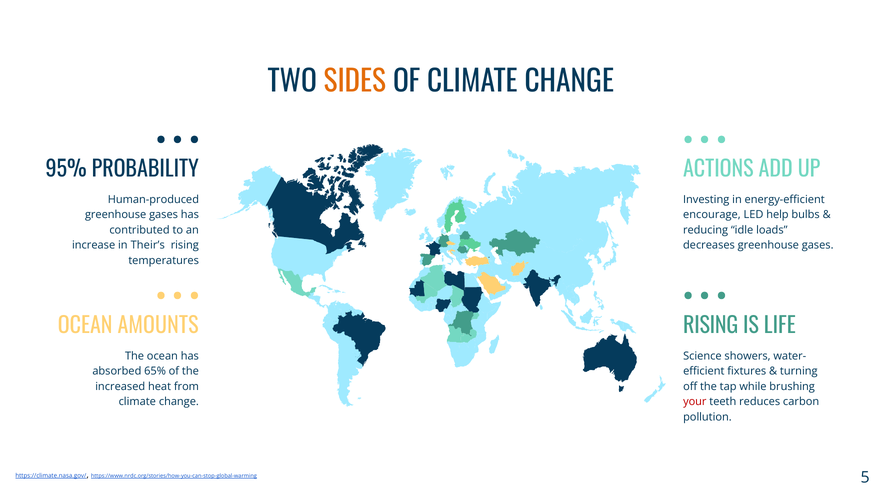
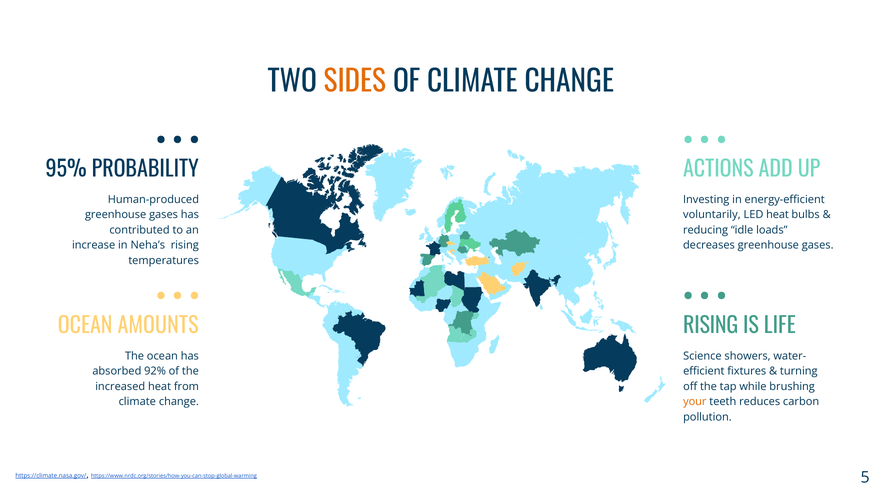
encourage: encourage -> voluntarily
LED help: help -> heat
Their’s: Their’s -> Neha’s
65%: 65% -> 92%
your colour: red -> orange
